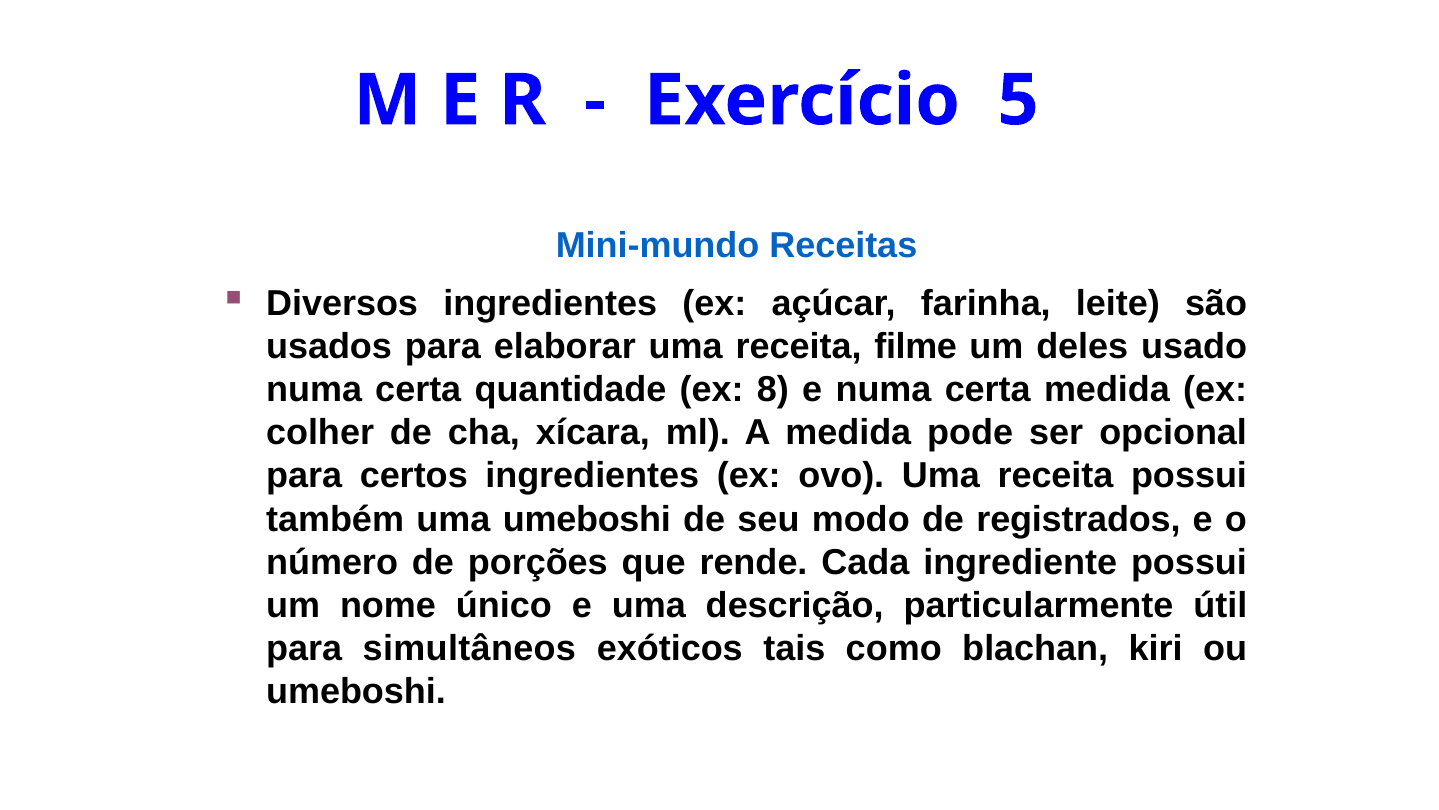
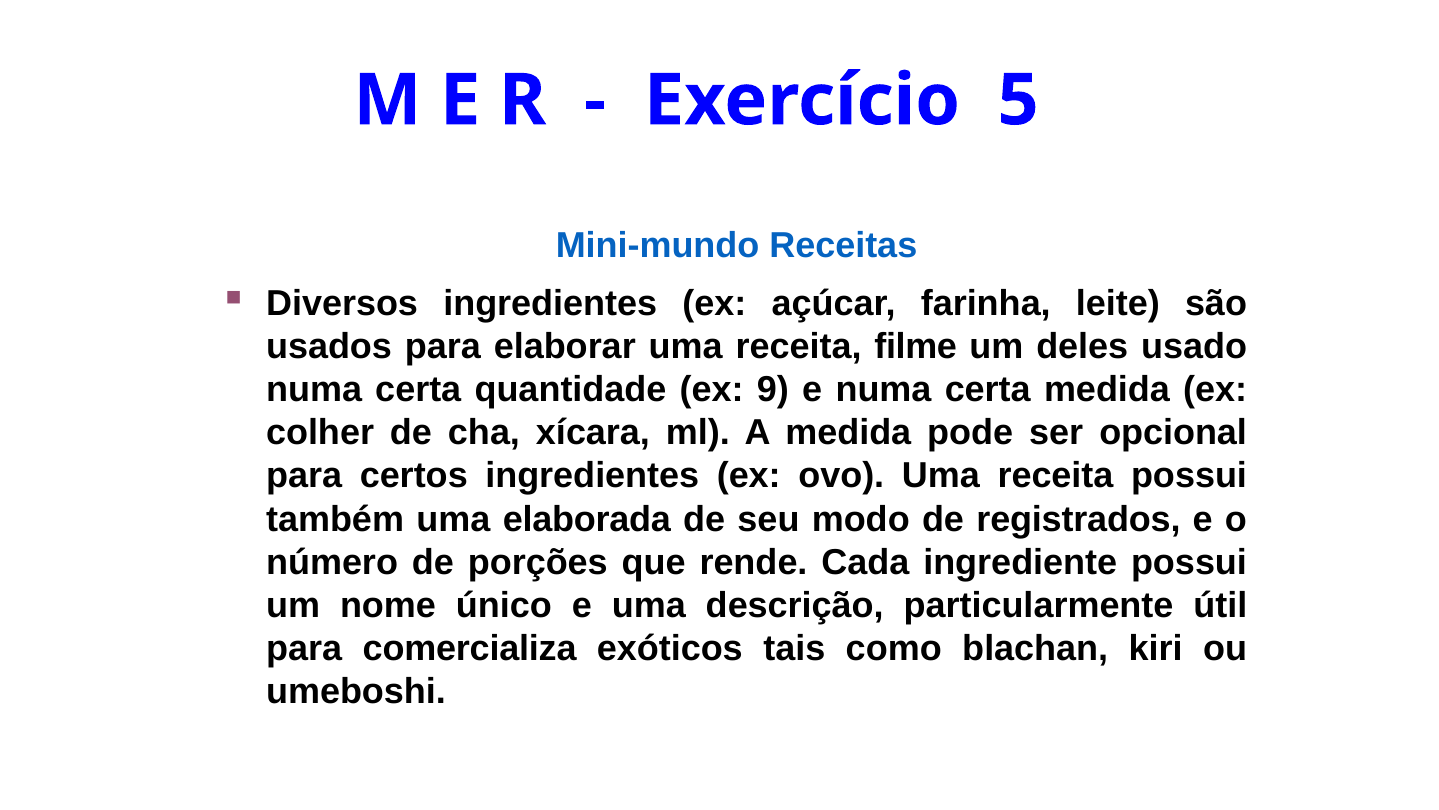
8: 8 -> 9
uma umeboshi: umeboshi -> elaborada
simultâneos: simultâneos -> comercializa
